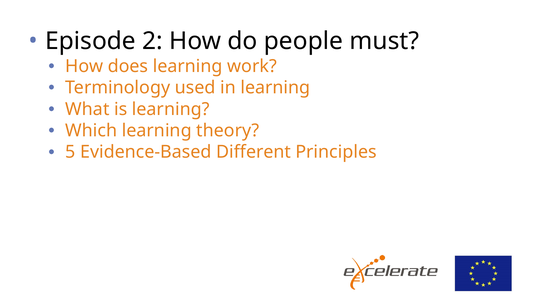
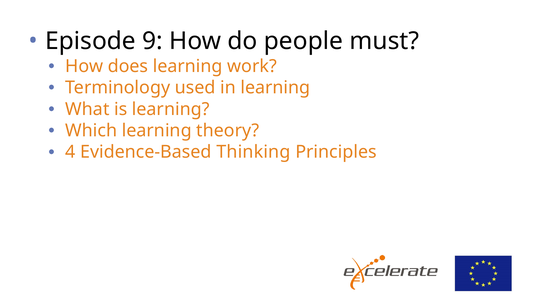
2: 2 -> 9
5: 5 -> 4
Different: Different -> Thinking
